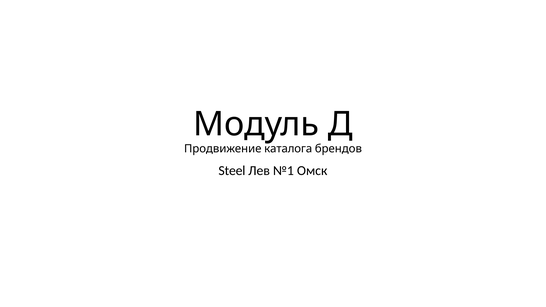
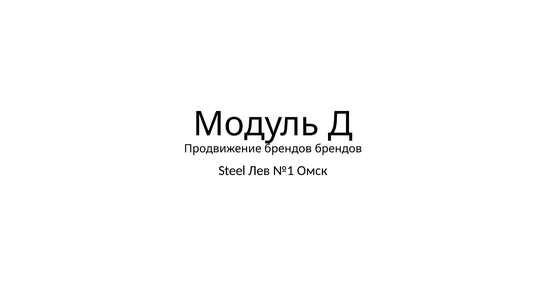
Продвижение каталога: каталога -> брендов
